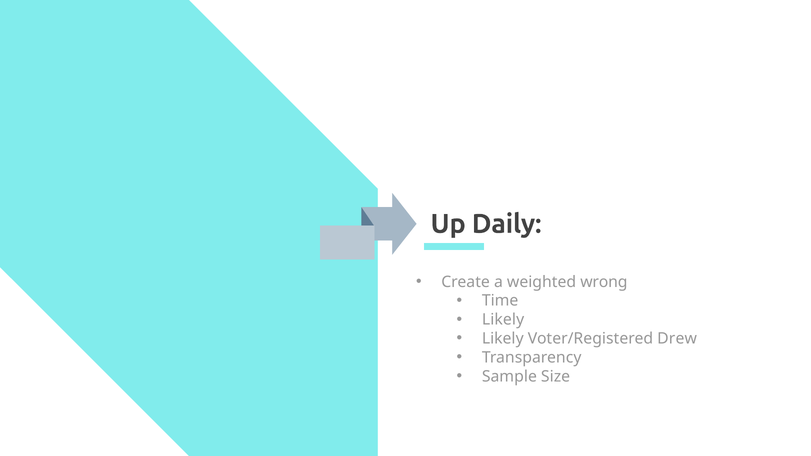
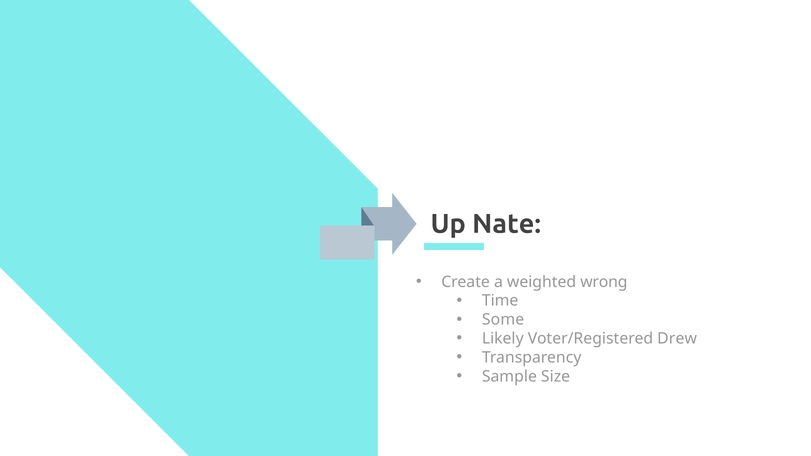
Daily: Daily -> Nate
Likely at (503, 320): Likely -> Some
